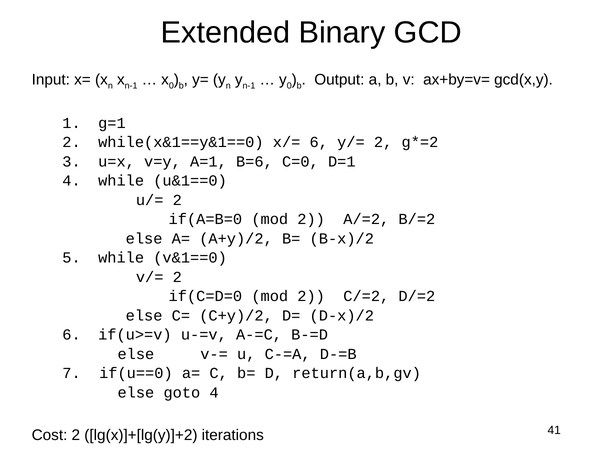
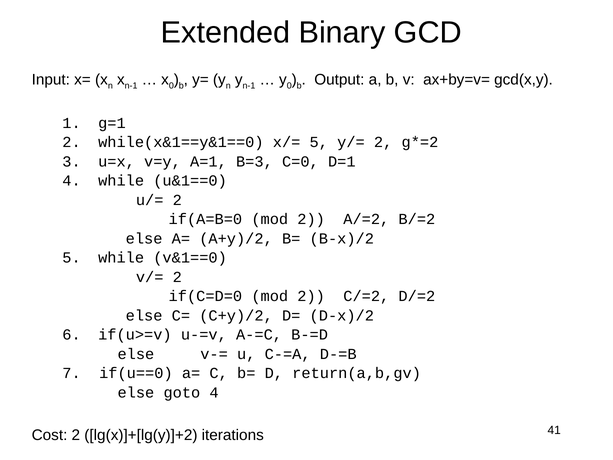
x/= 6: 6 -> 5
B=6: B=6 -> B=3
